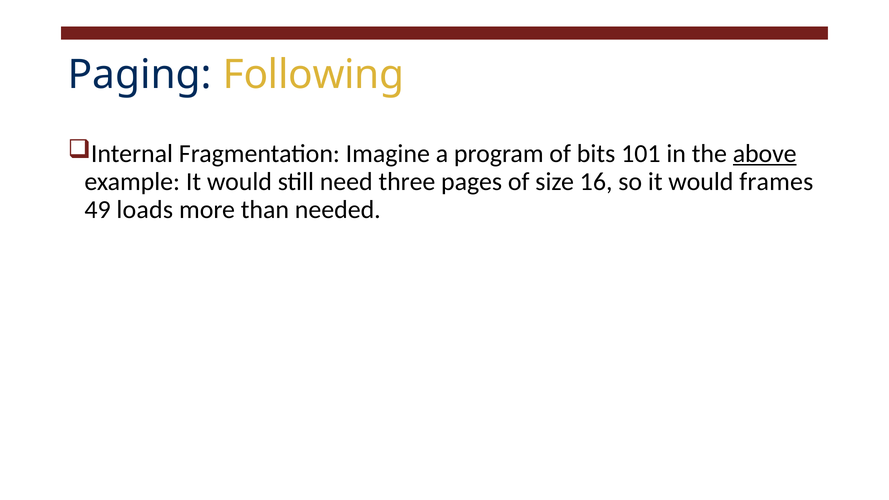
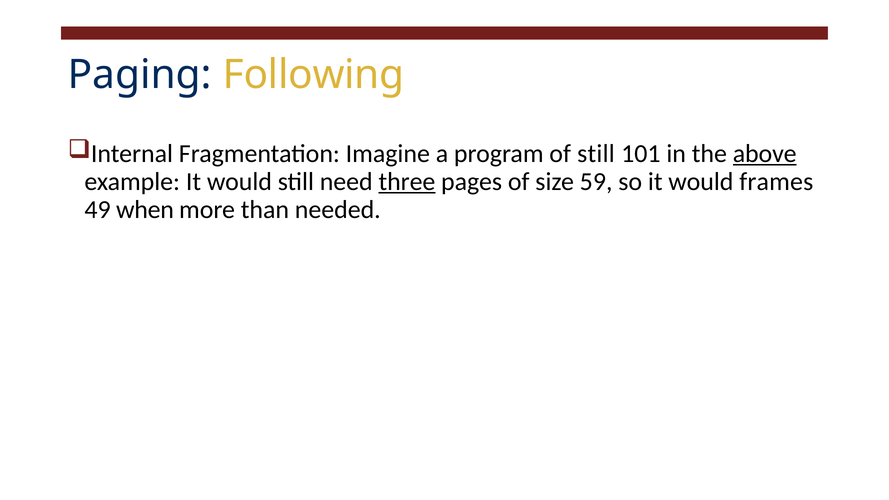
of bits: bits -> still
three underline: none -> present
16: 16 -> 59
loads: loads -> when
